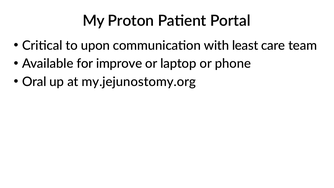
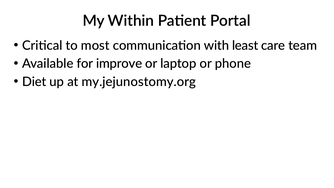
Proton: Proton -> Within
upon: upon -> most
Oral: Oral -> Diet
